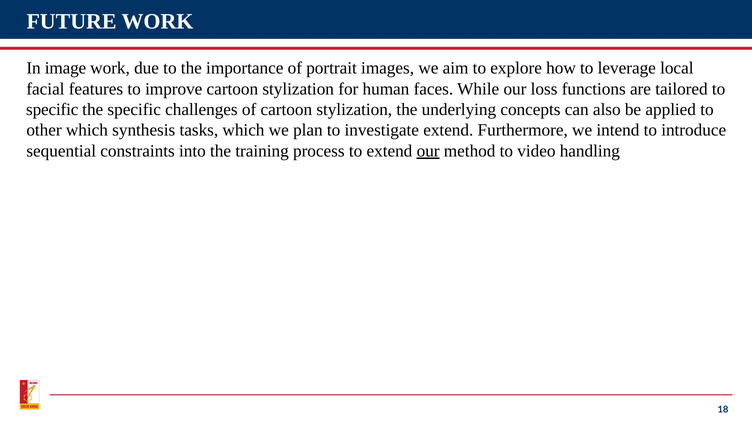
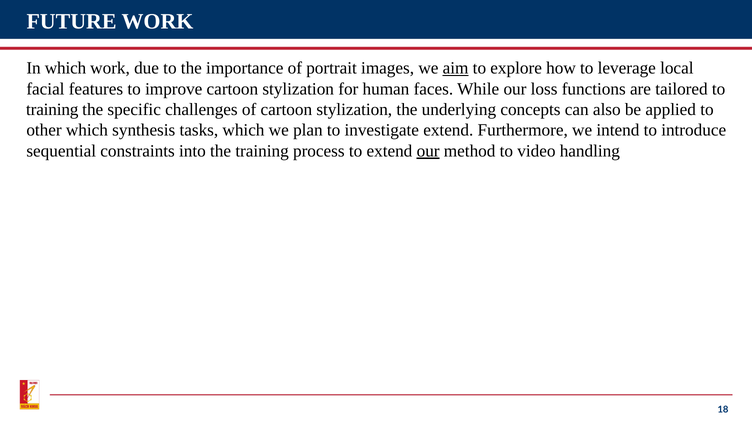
In image: image -> which
aim underline: none -> present
specific at (52, 109): specific -> training
